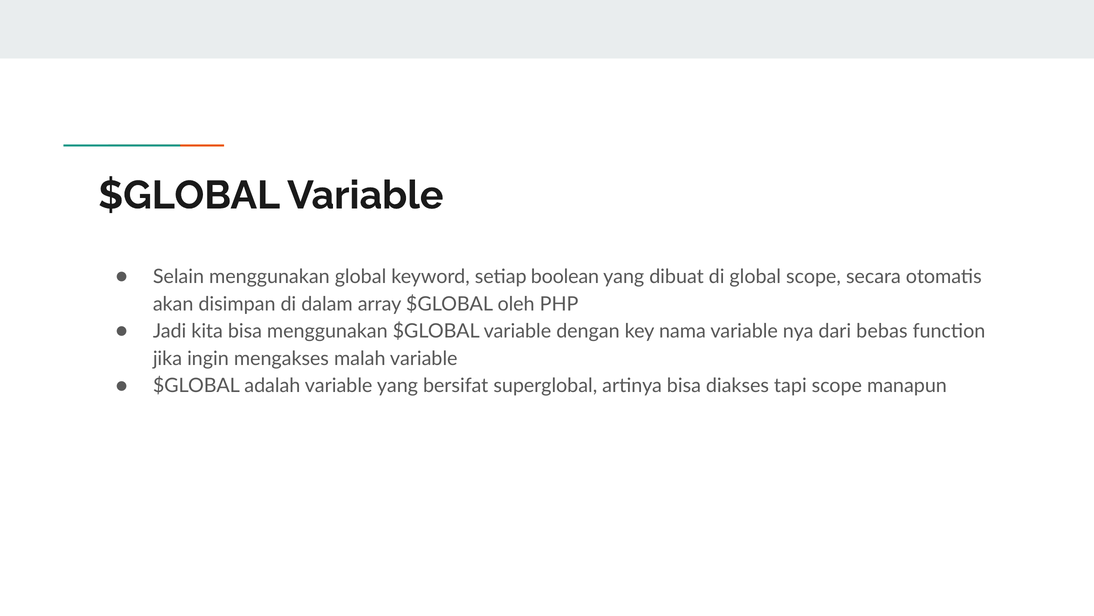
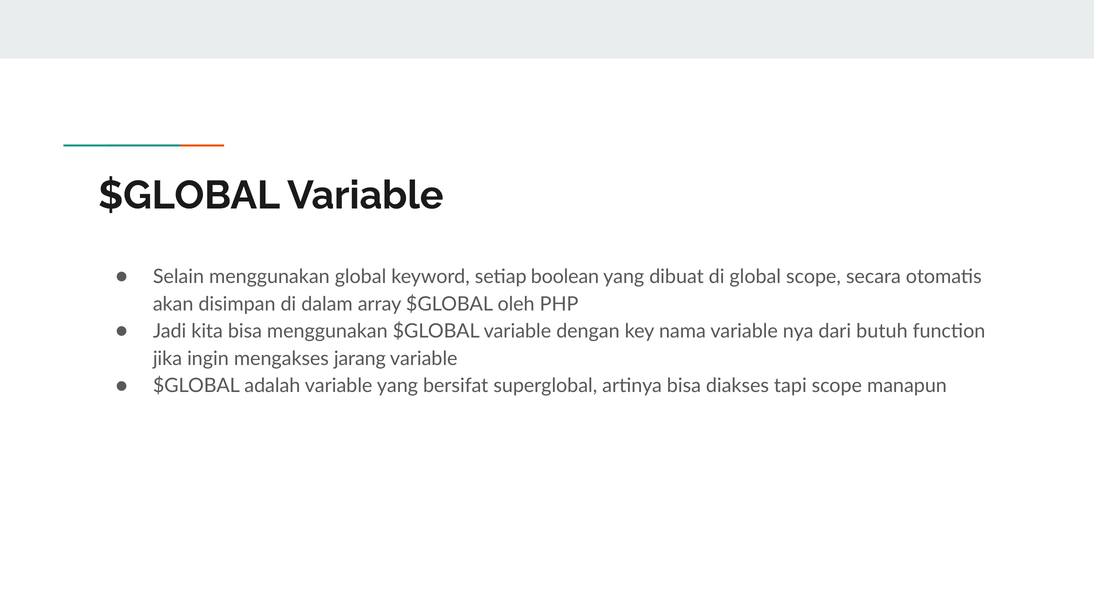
bebas: bebas -> butuh
malah: malah -> jarang
